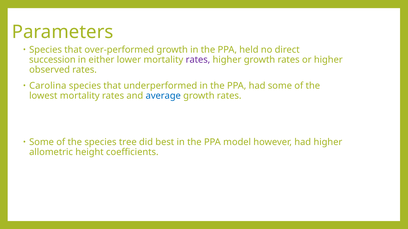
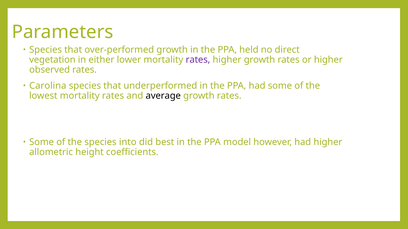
succession: succession -> vegetation
average colour: blue -> black
tree: tree -> into
